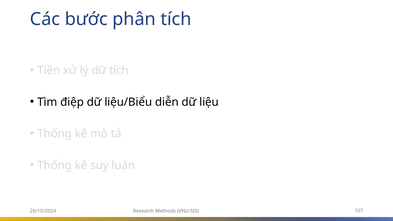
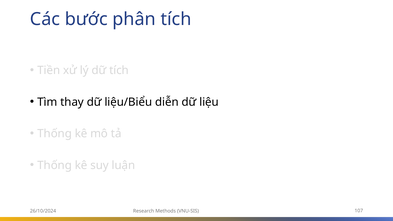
điệp: điệp -> thay
